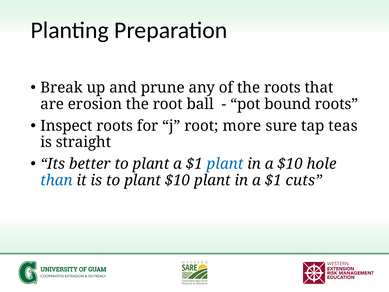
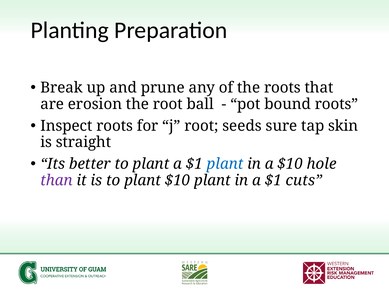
more: more -> seeds
teas: teas -> skin
than colour: blue -> purple
